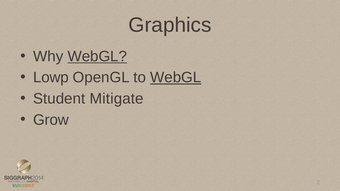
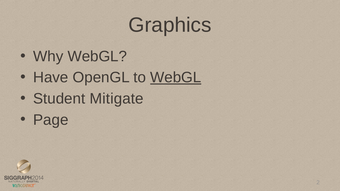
WebGL at (97, 56) underline: present -> none
Lowp: Lowp -> Have
Grow: Grow -> Page
